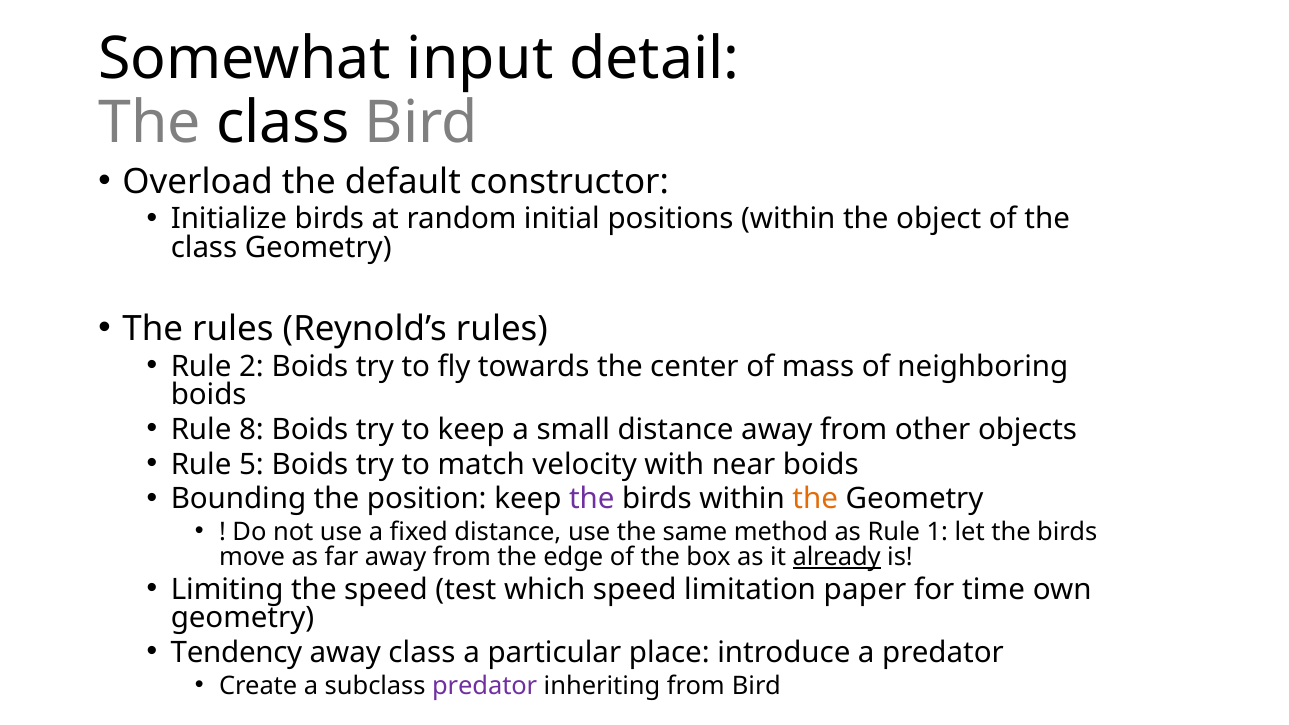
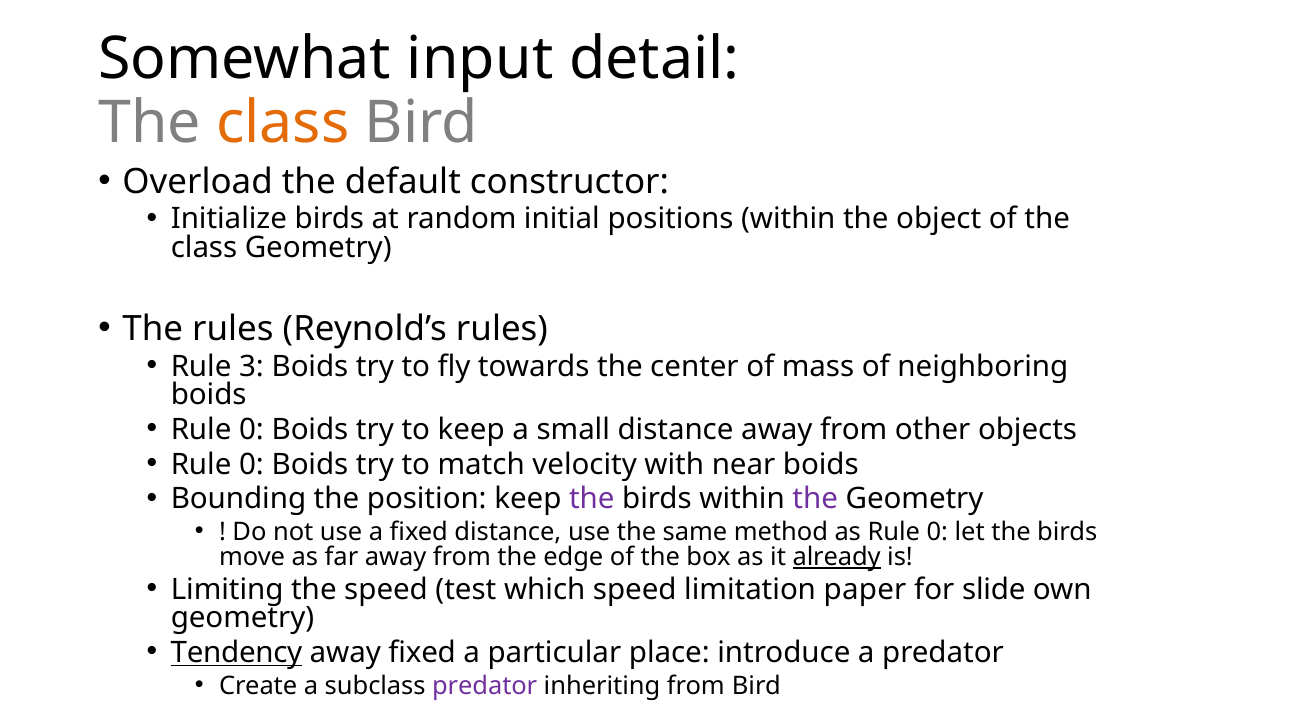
class at (283, 123) colour: black -> orange
2: 2 -> 3
8 at (251, 430): 8 -> 0
5 at (251, 464): 5 -> 0
the at (815, 499) colour: orange -> purple
as Rule 1: 1 -> 0
time: time -> slide
Tendency underline: none -> present
away class: class -> fixed
